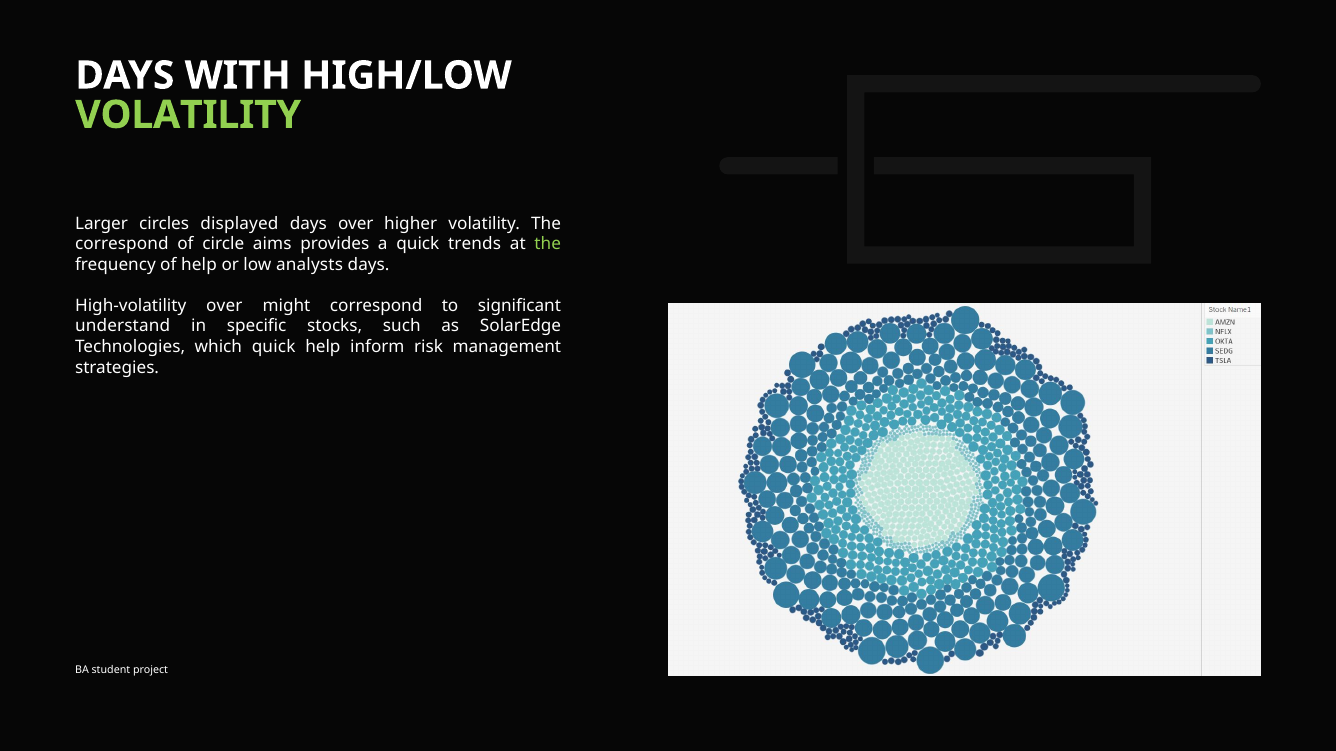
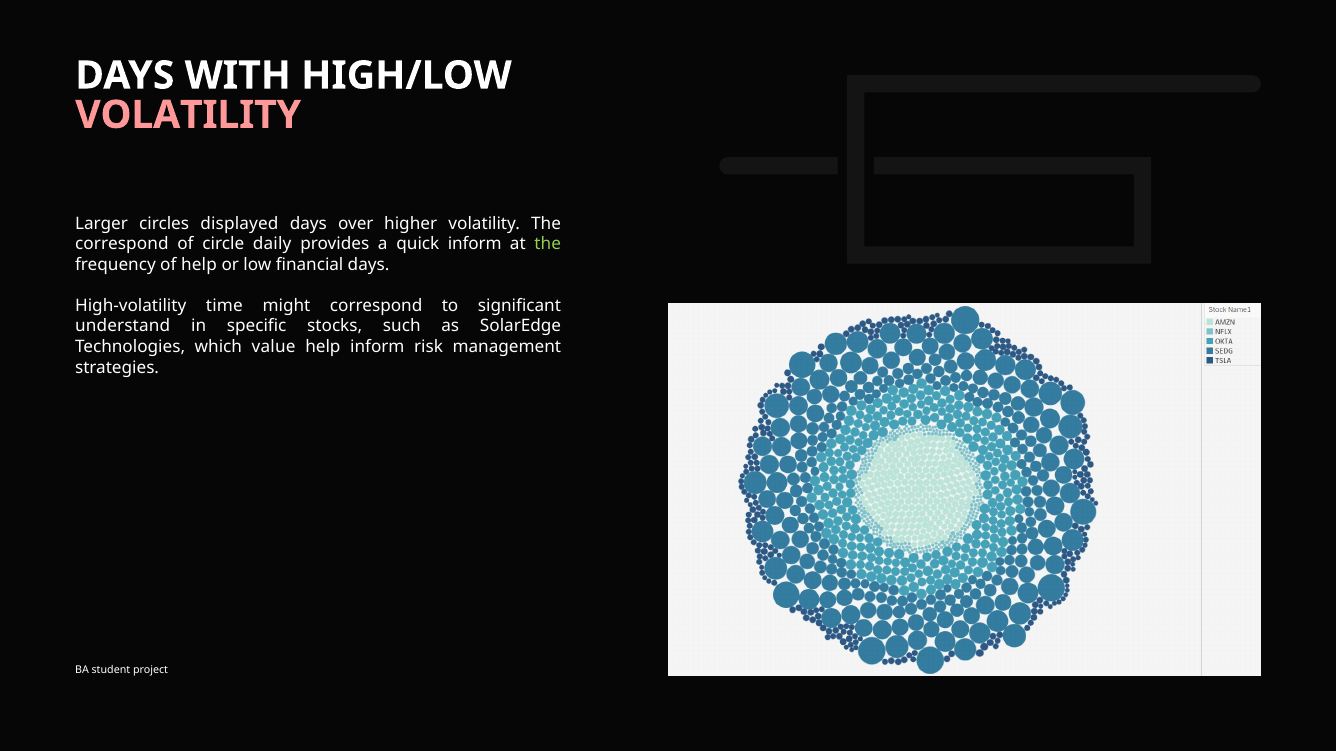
VOLATILITY at (188, 115) colour: light green -> pink
aims: aims -> daily
quick trends: trends -> inform
analysts: analysts -> financial
High-volatility over: over -> time
which quick: quick -> value
